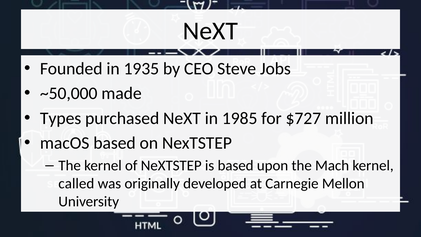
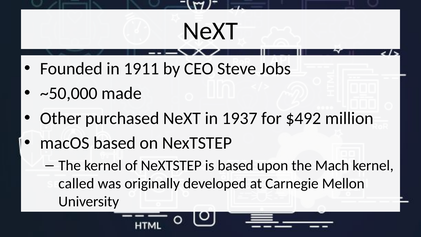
1935: 1935 -> 1911
Types: Types -> Other
1985: 1985 -> 1937
$727: $727 -> $492
